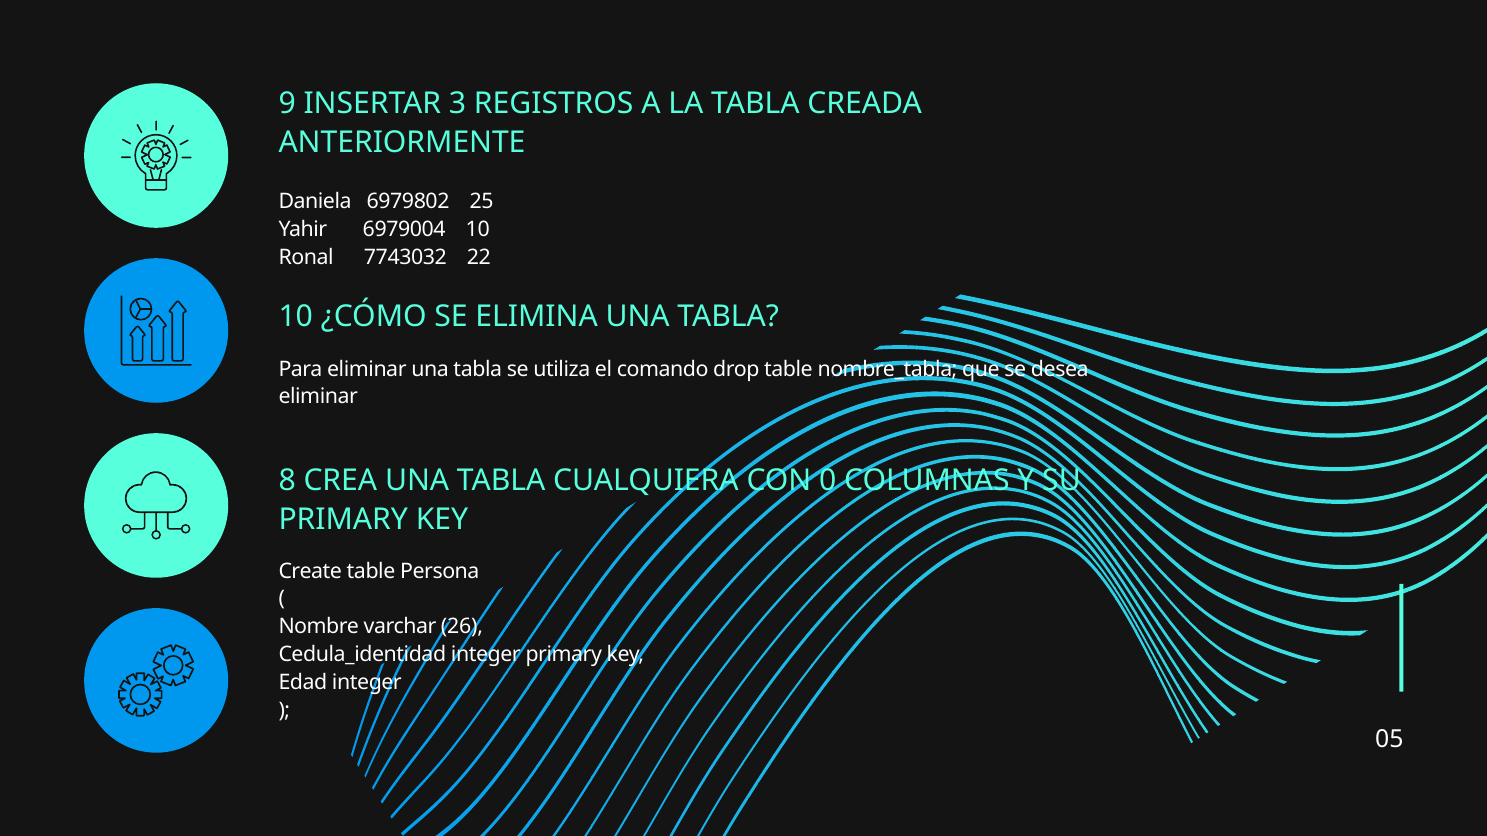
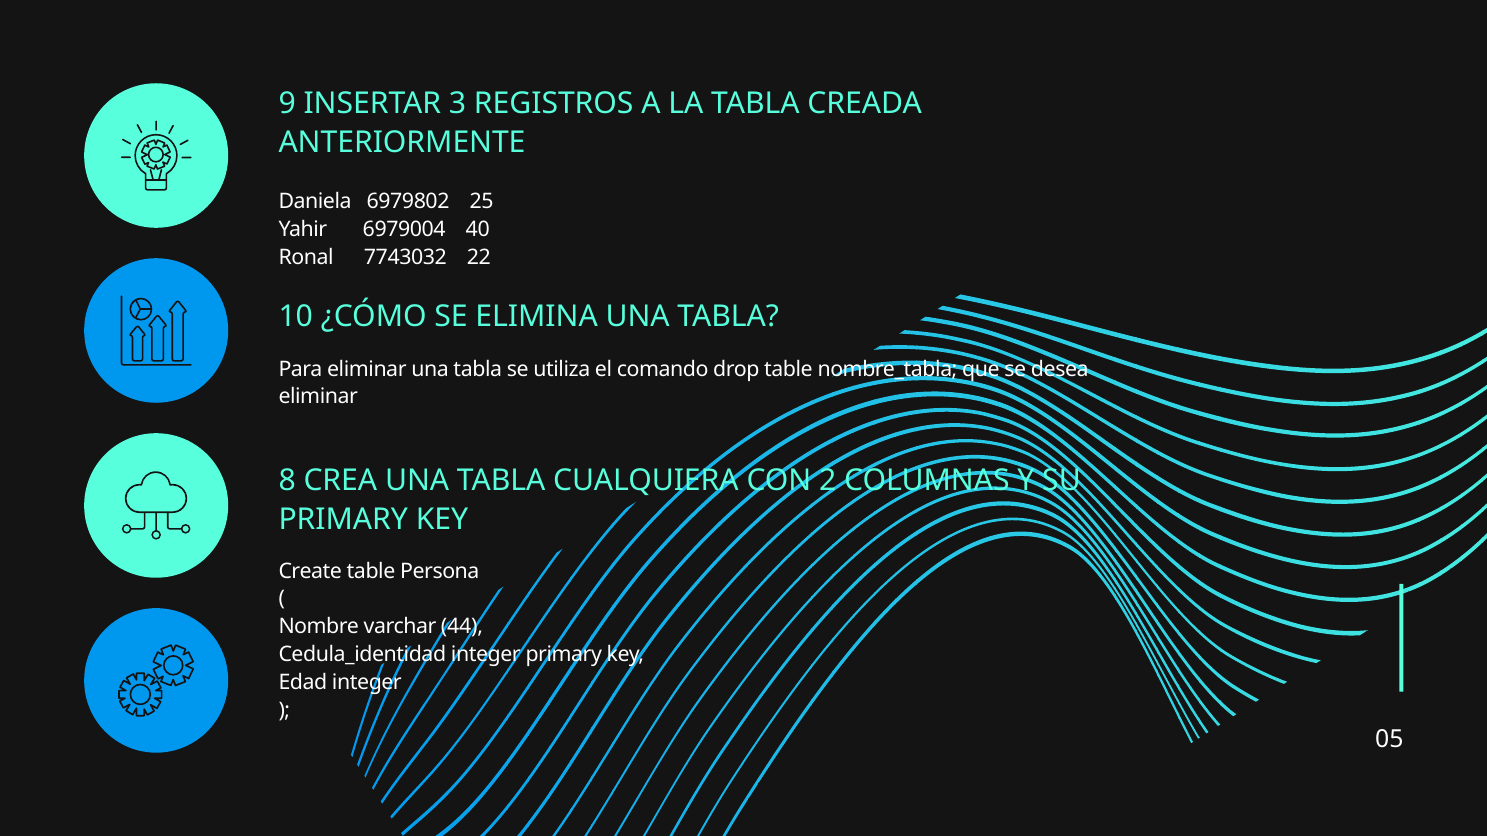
6979004 10: 10 -> 40
0: 0 -> 2
26: 26 -> 44
